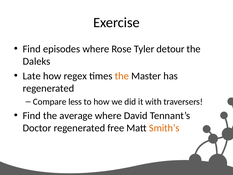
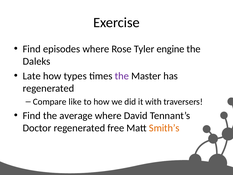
detour: detour -> engine
regex: regex -> types
the at (122, 76) colour: orange -> purple
less: less -> like
